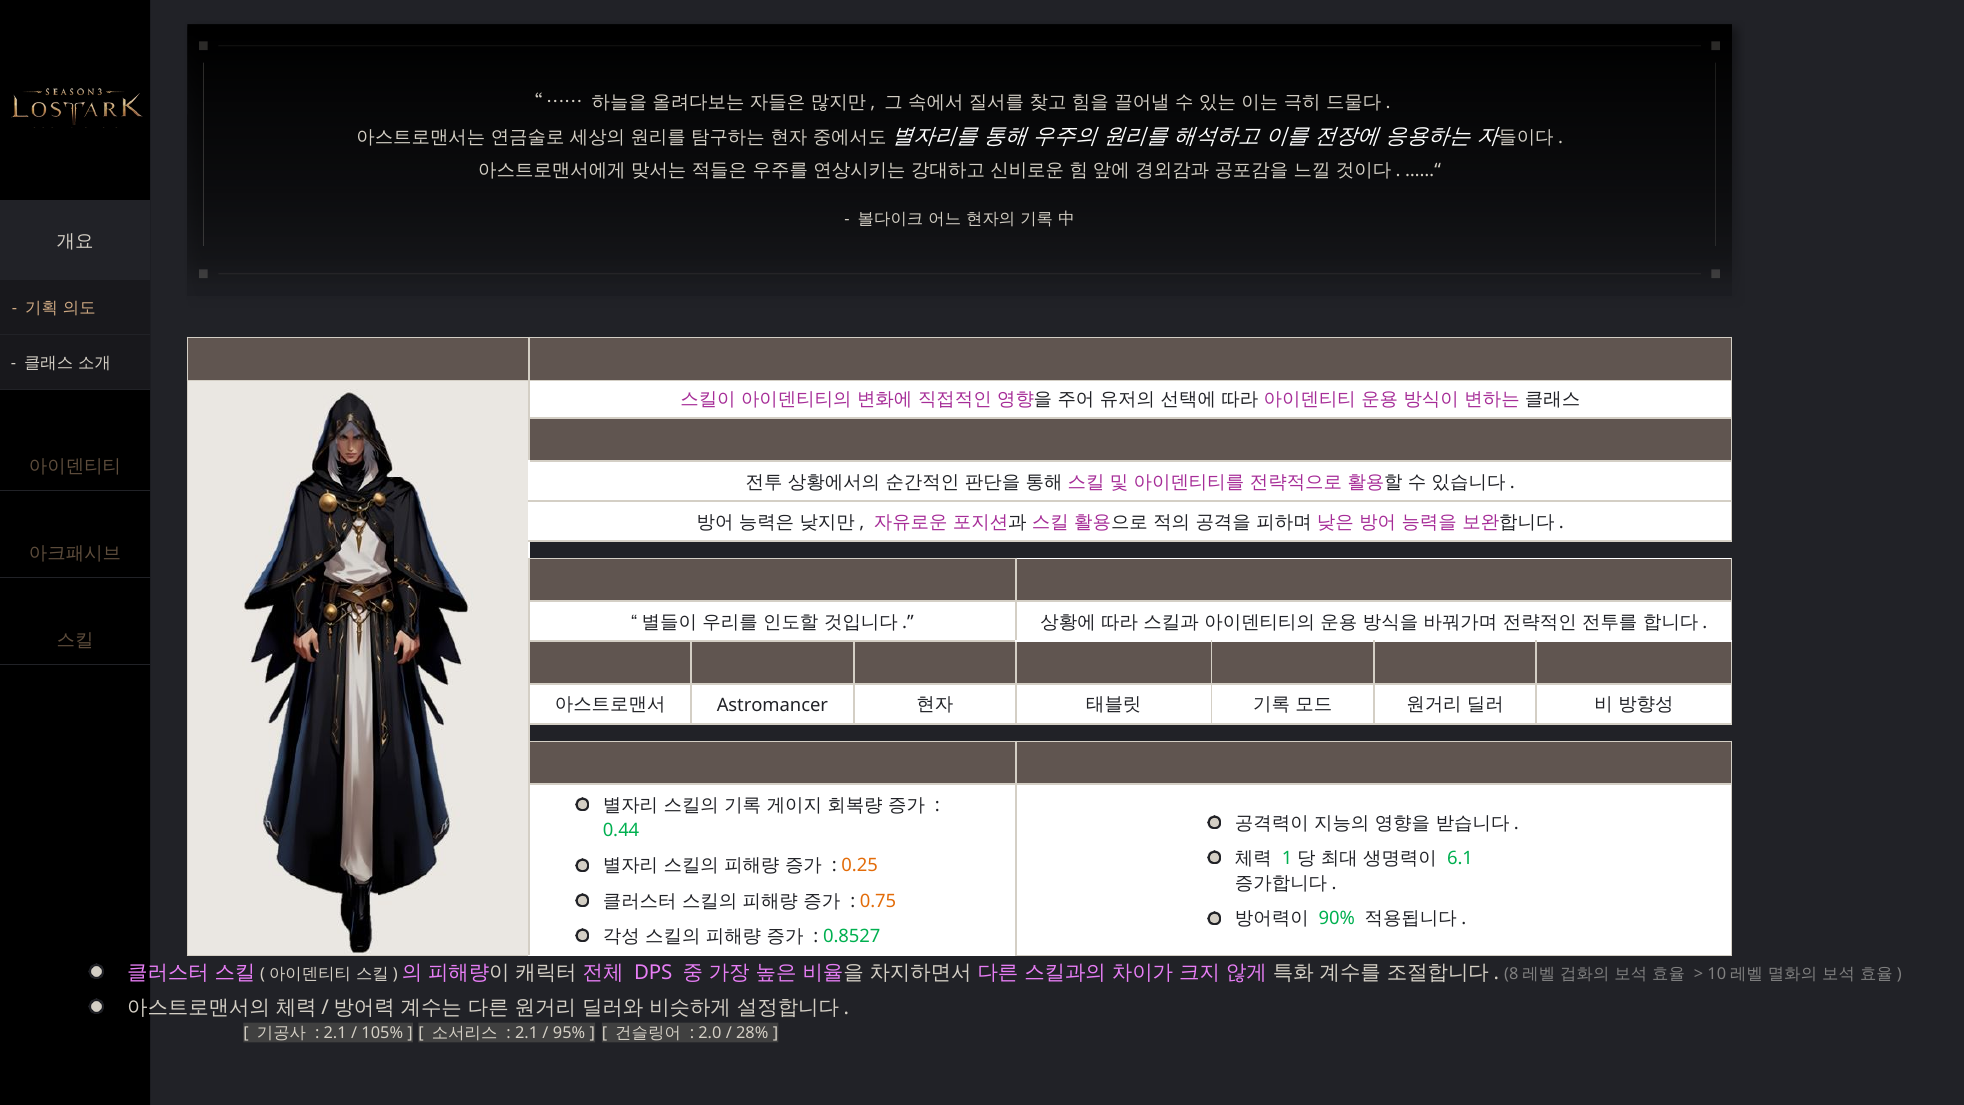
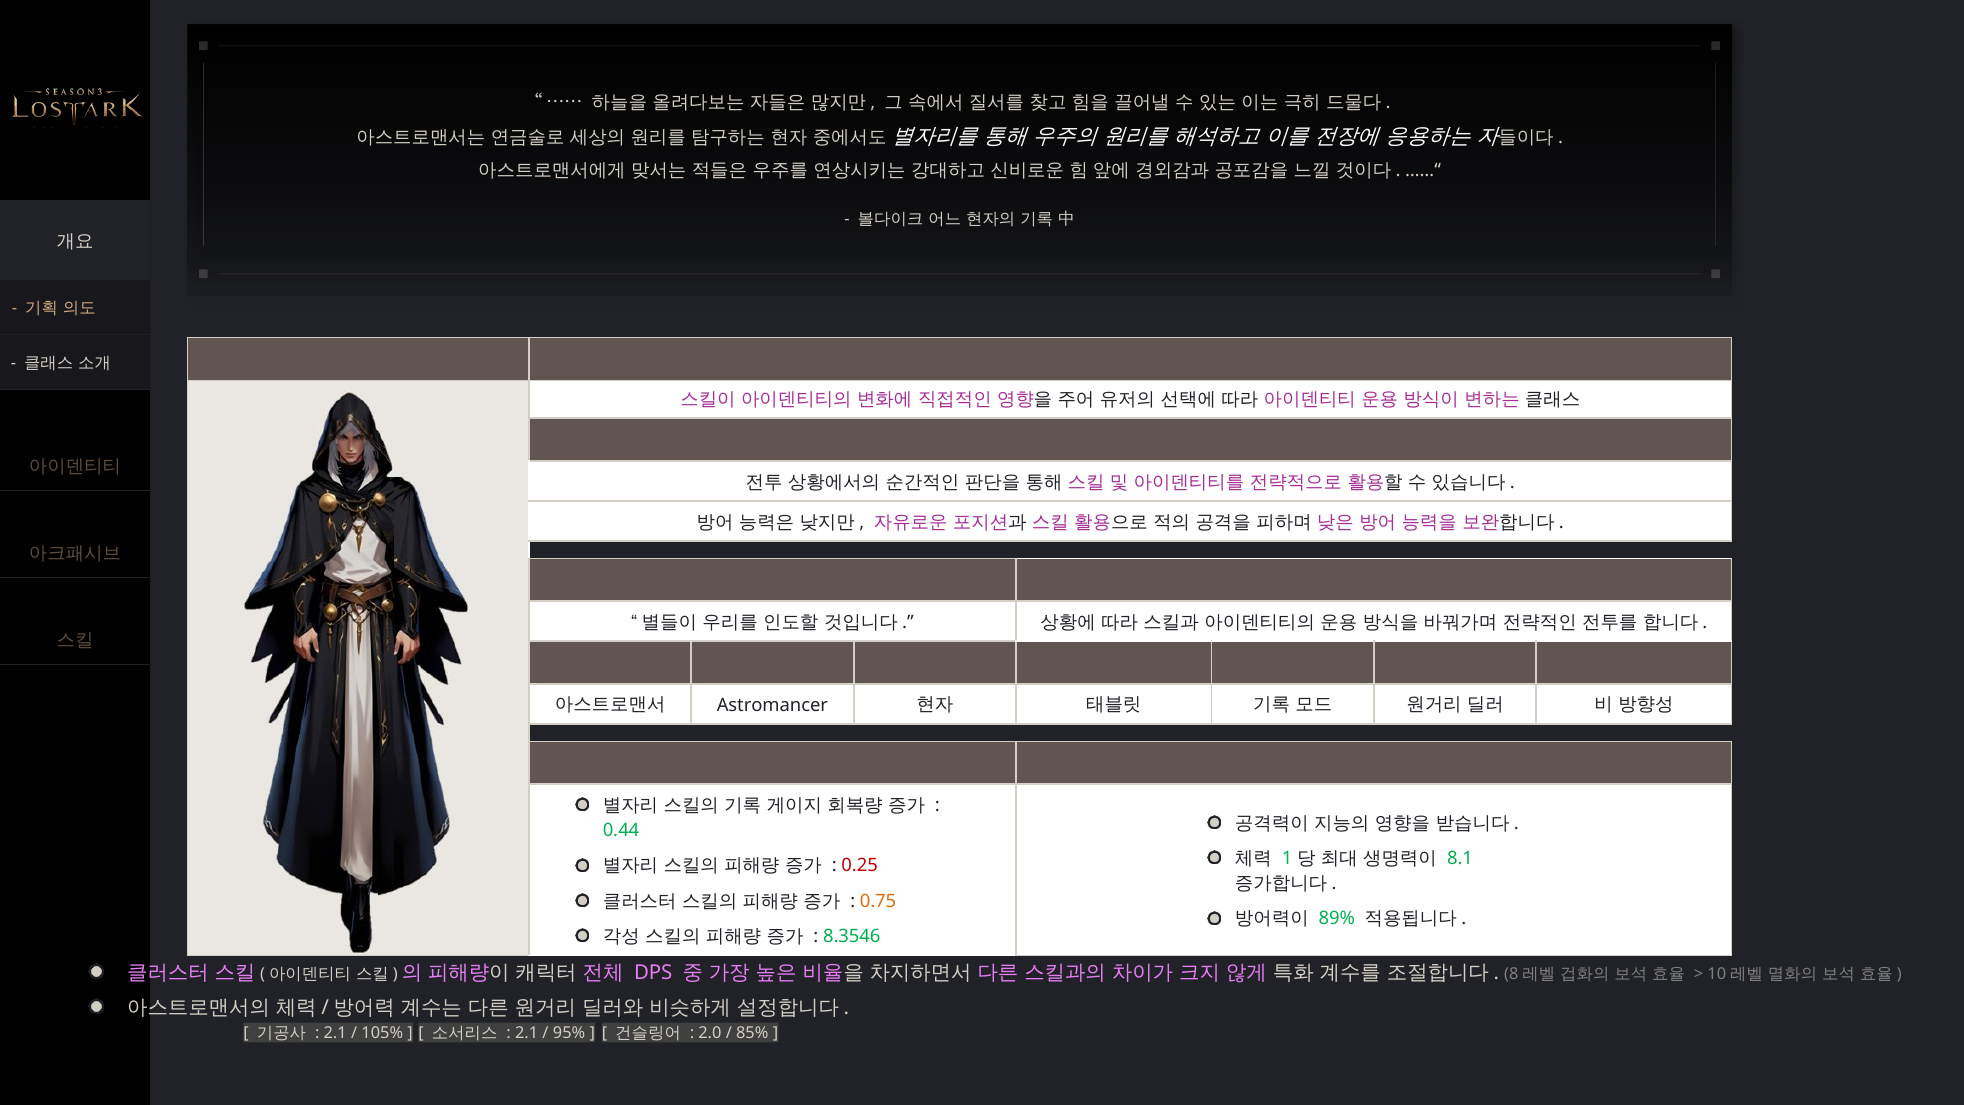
6.1: 6.1 -> 8.1
0.25 colour: orange -> red
90%: 90% -> 89%
0.8527: 0.8527 -> 8.3546
28%: 28% -> 85%
